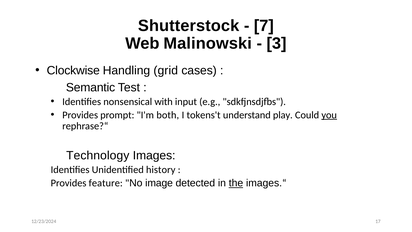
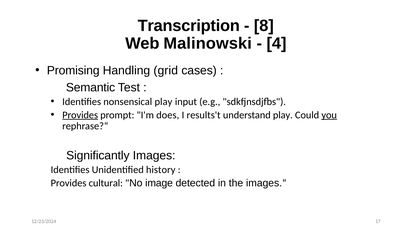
Shutterstock: Shutterstock -> Transcription
7: 7 -> 8
3: 3 -> 4
Clockwise: Clockwise -> Promising
nonsensical with: with -> play
Provides at (80, 115) underline: none -> present
both: both -> does
tokens't: tokens't -> results't
Technology: Technology -> Significantly
feature: feature -> cultural
the underline: present -> none
